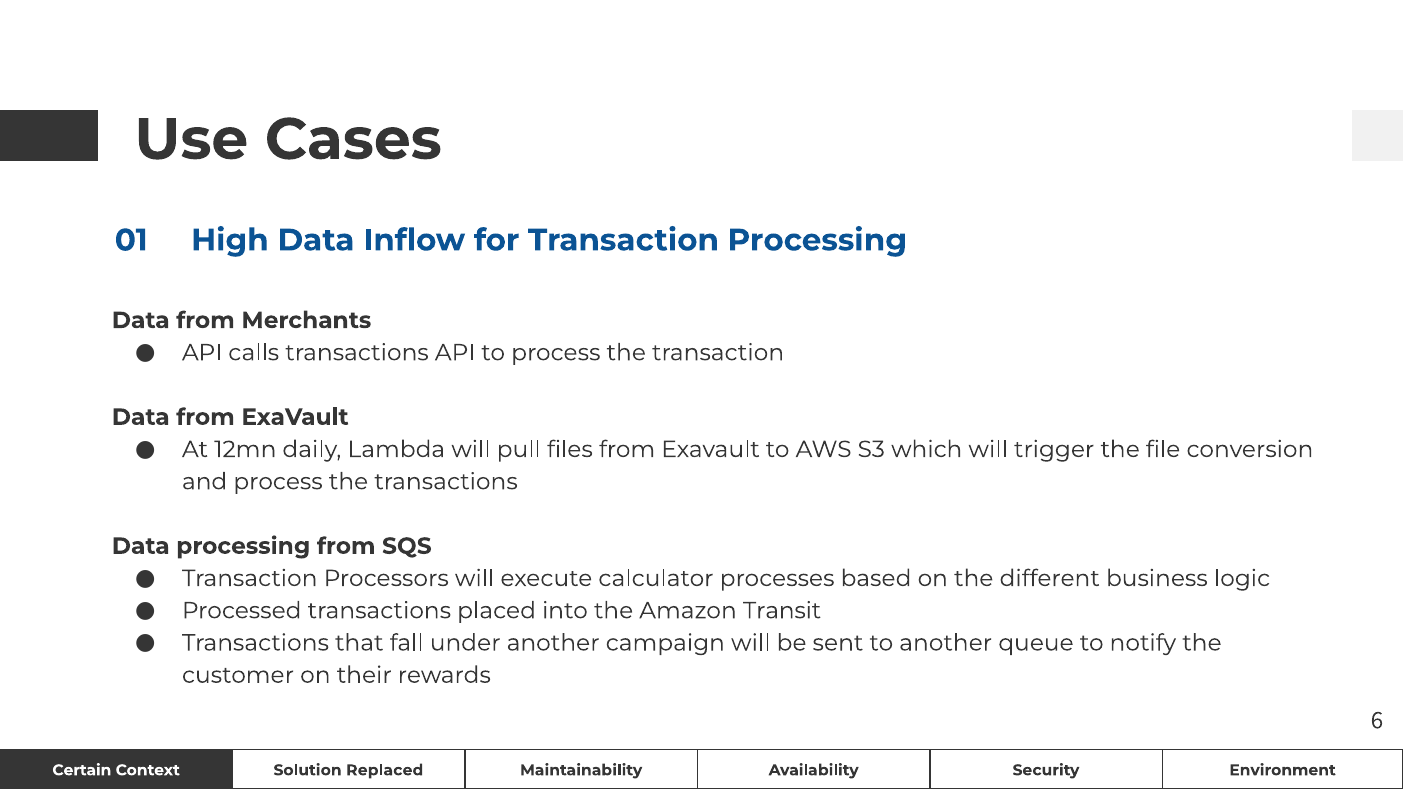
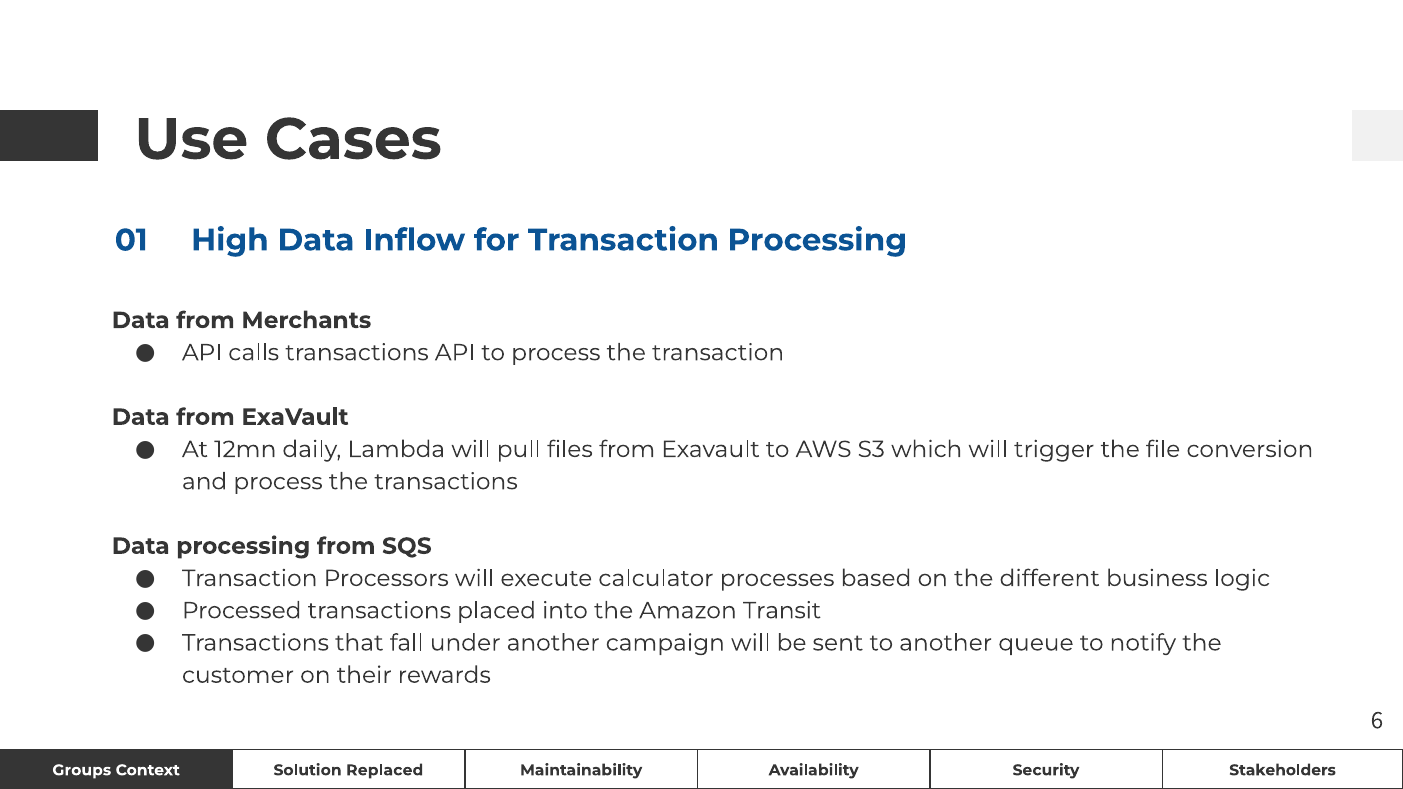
Certain: Certain -> Groups
Environment: Environment -> Stakeholders
